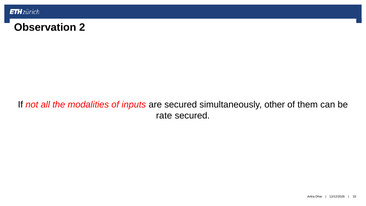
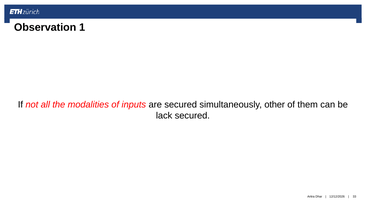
2: 2 -> 1
rate: rate -> lack
